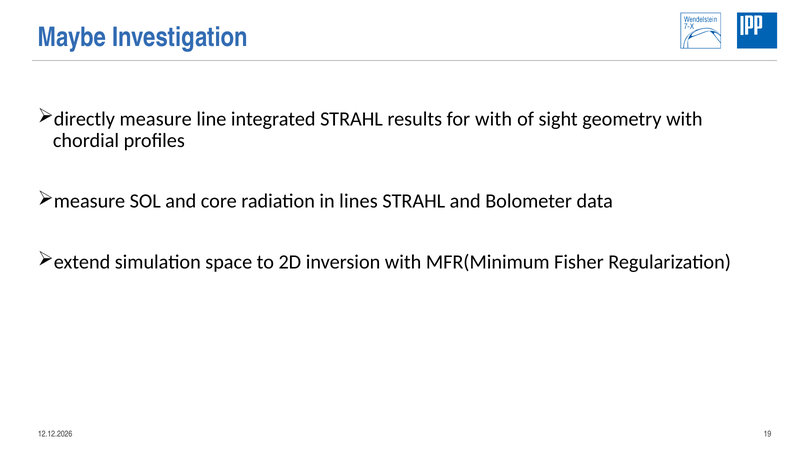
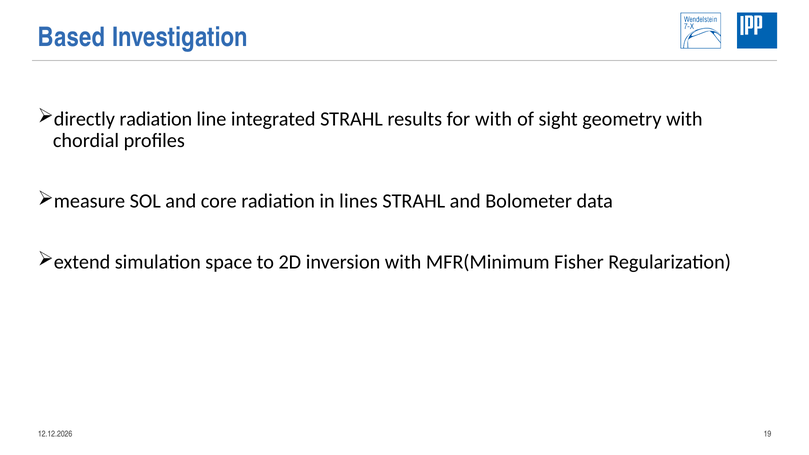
Maybe: Maybe -> Based
directly measure: measure -> radiation
